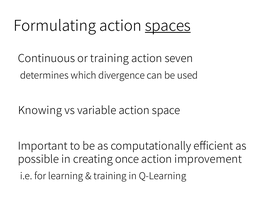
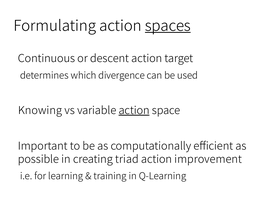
or training: training -> descent
seven: seven -> target
action at (134, 111) underline: none -> present
once: once -> triad
